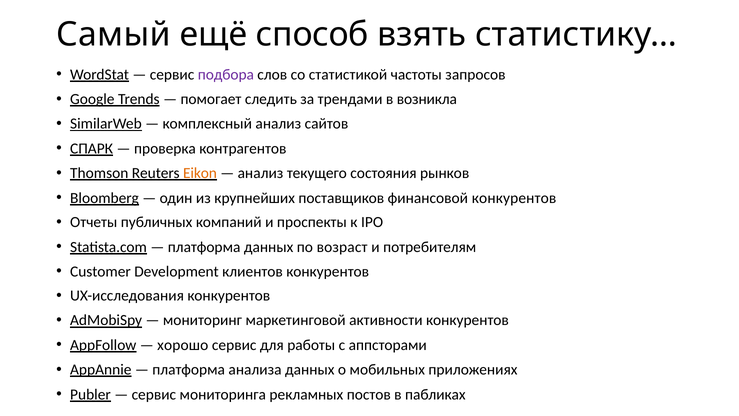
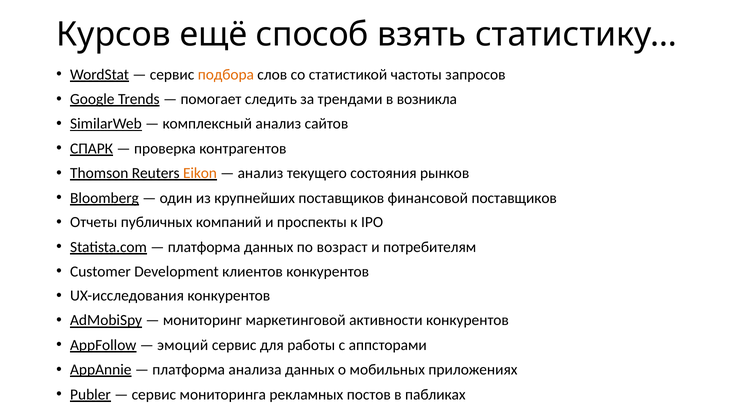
Самый: Самый -> Курсов
подбора colour: purple -> orange
финансовой конкурентов: конкурентов -> поставщиков
хорошо: хорошо -> эмоций
